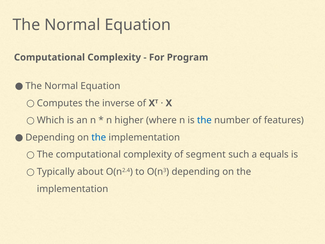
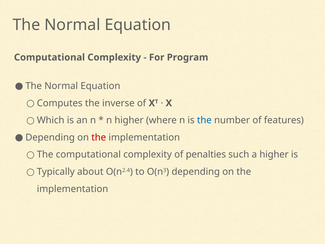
the at (99, 137) colour: blue -> red
segment: segment -> penalties
a equals: equals -> higher
